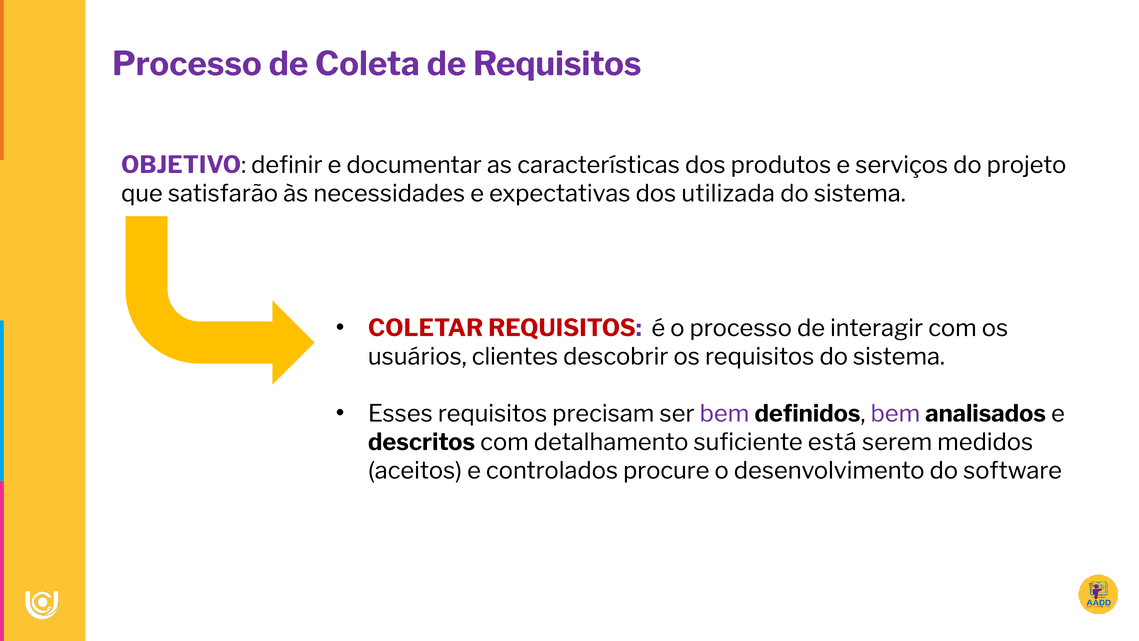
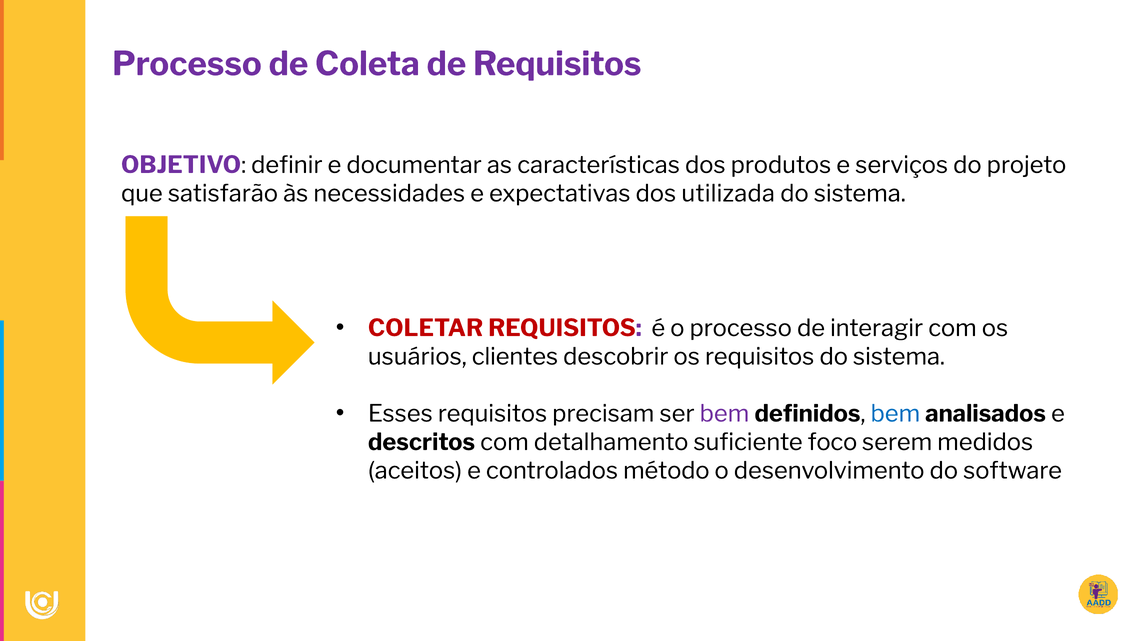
bem at (895, 414) colour: purple -> blue
está: está -> foco
procure: procure -> método
